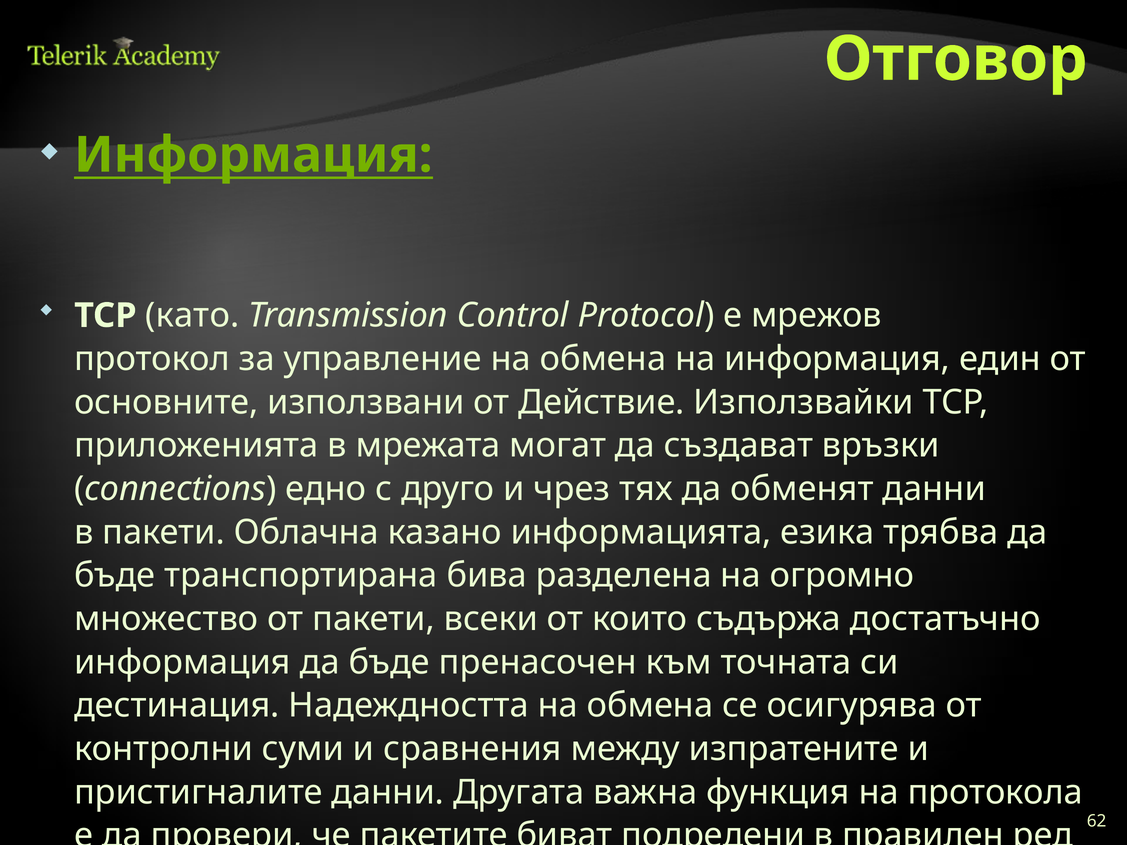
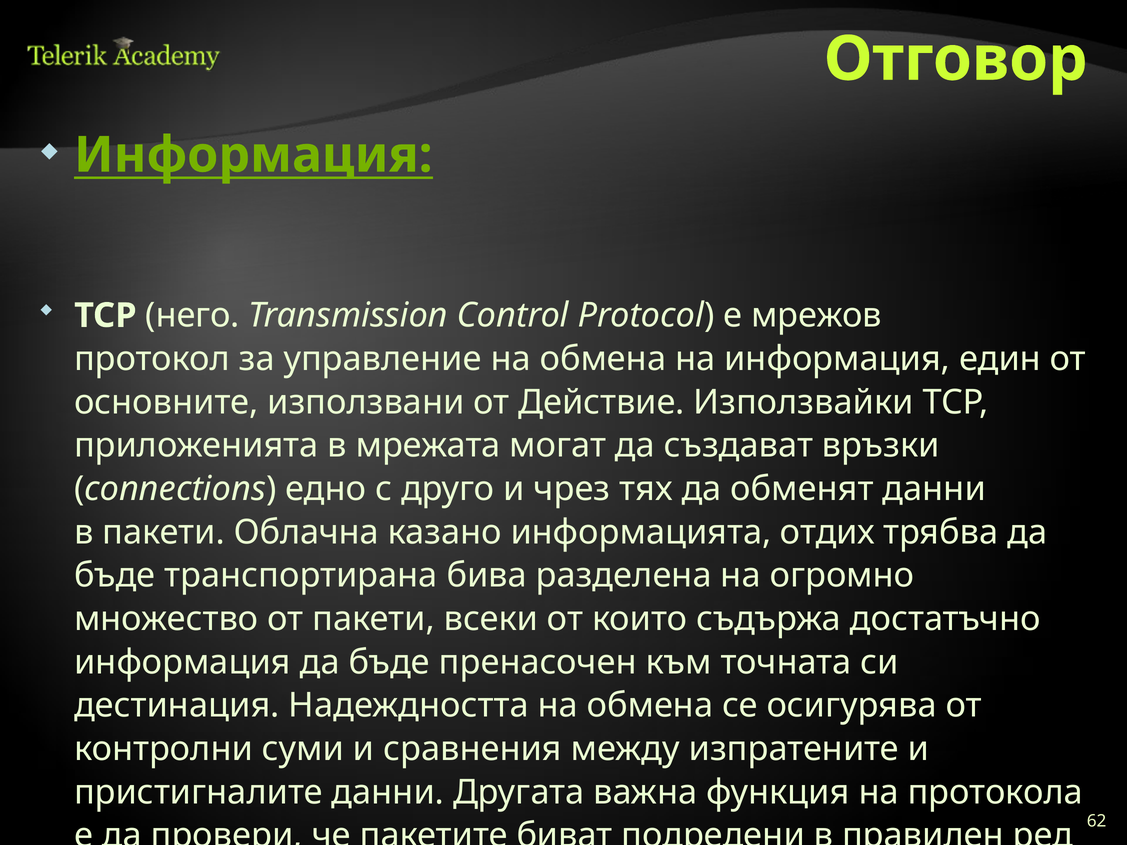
като: като -> него
езика: езика -> отдих
